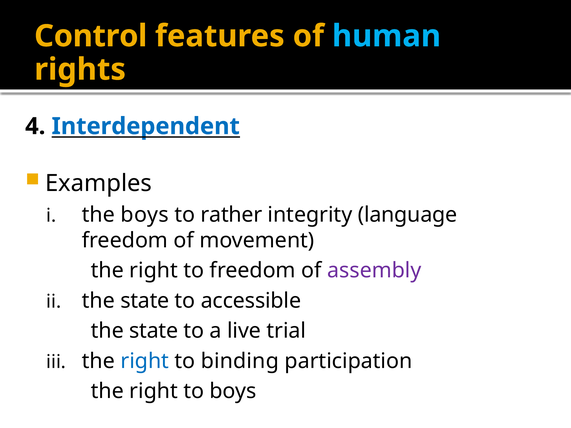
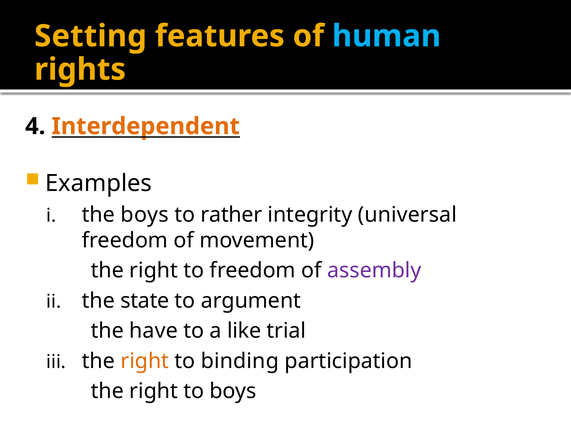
Control: Control -> Setting
Interdependent colour: blue -> orange
language: language -> universal
accessible: accessible -> argument
state at (154, 331): state -> have
live: live -> like
right at (145, 361) colour: blue -> orange
